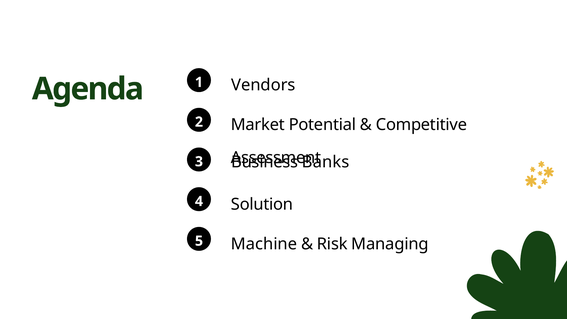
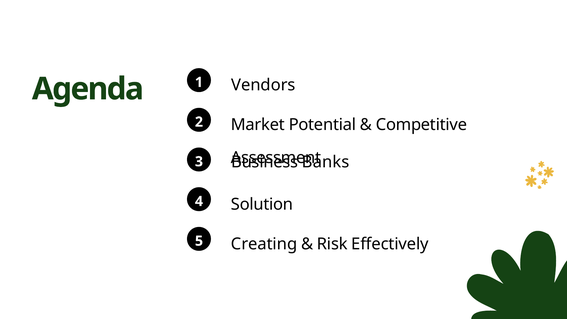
Machine: Machine -> Creating
Managing: Managing -> Effectively
